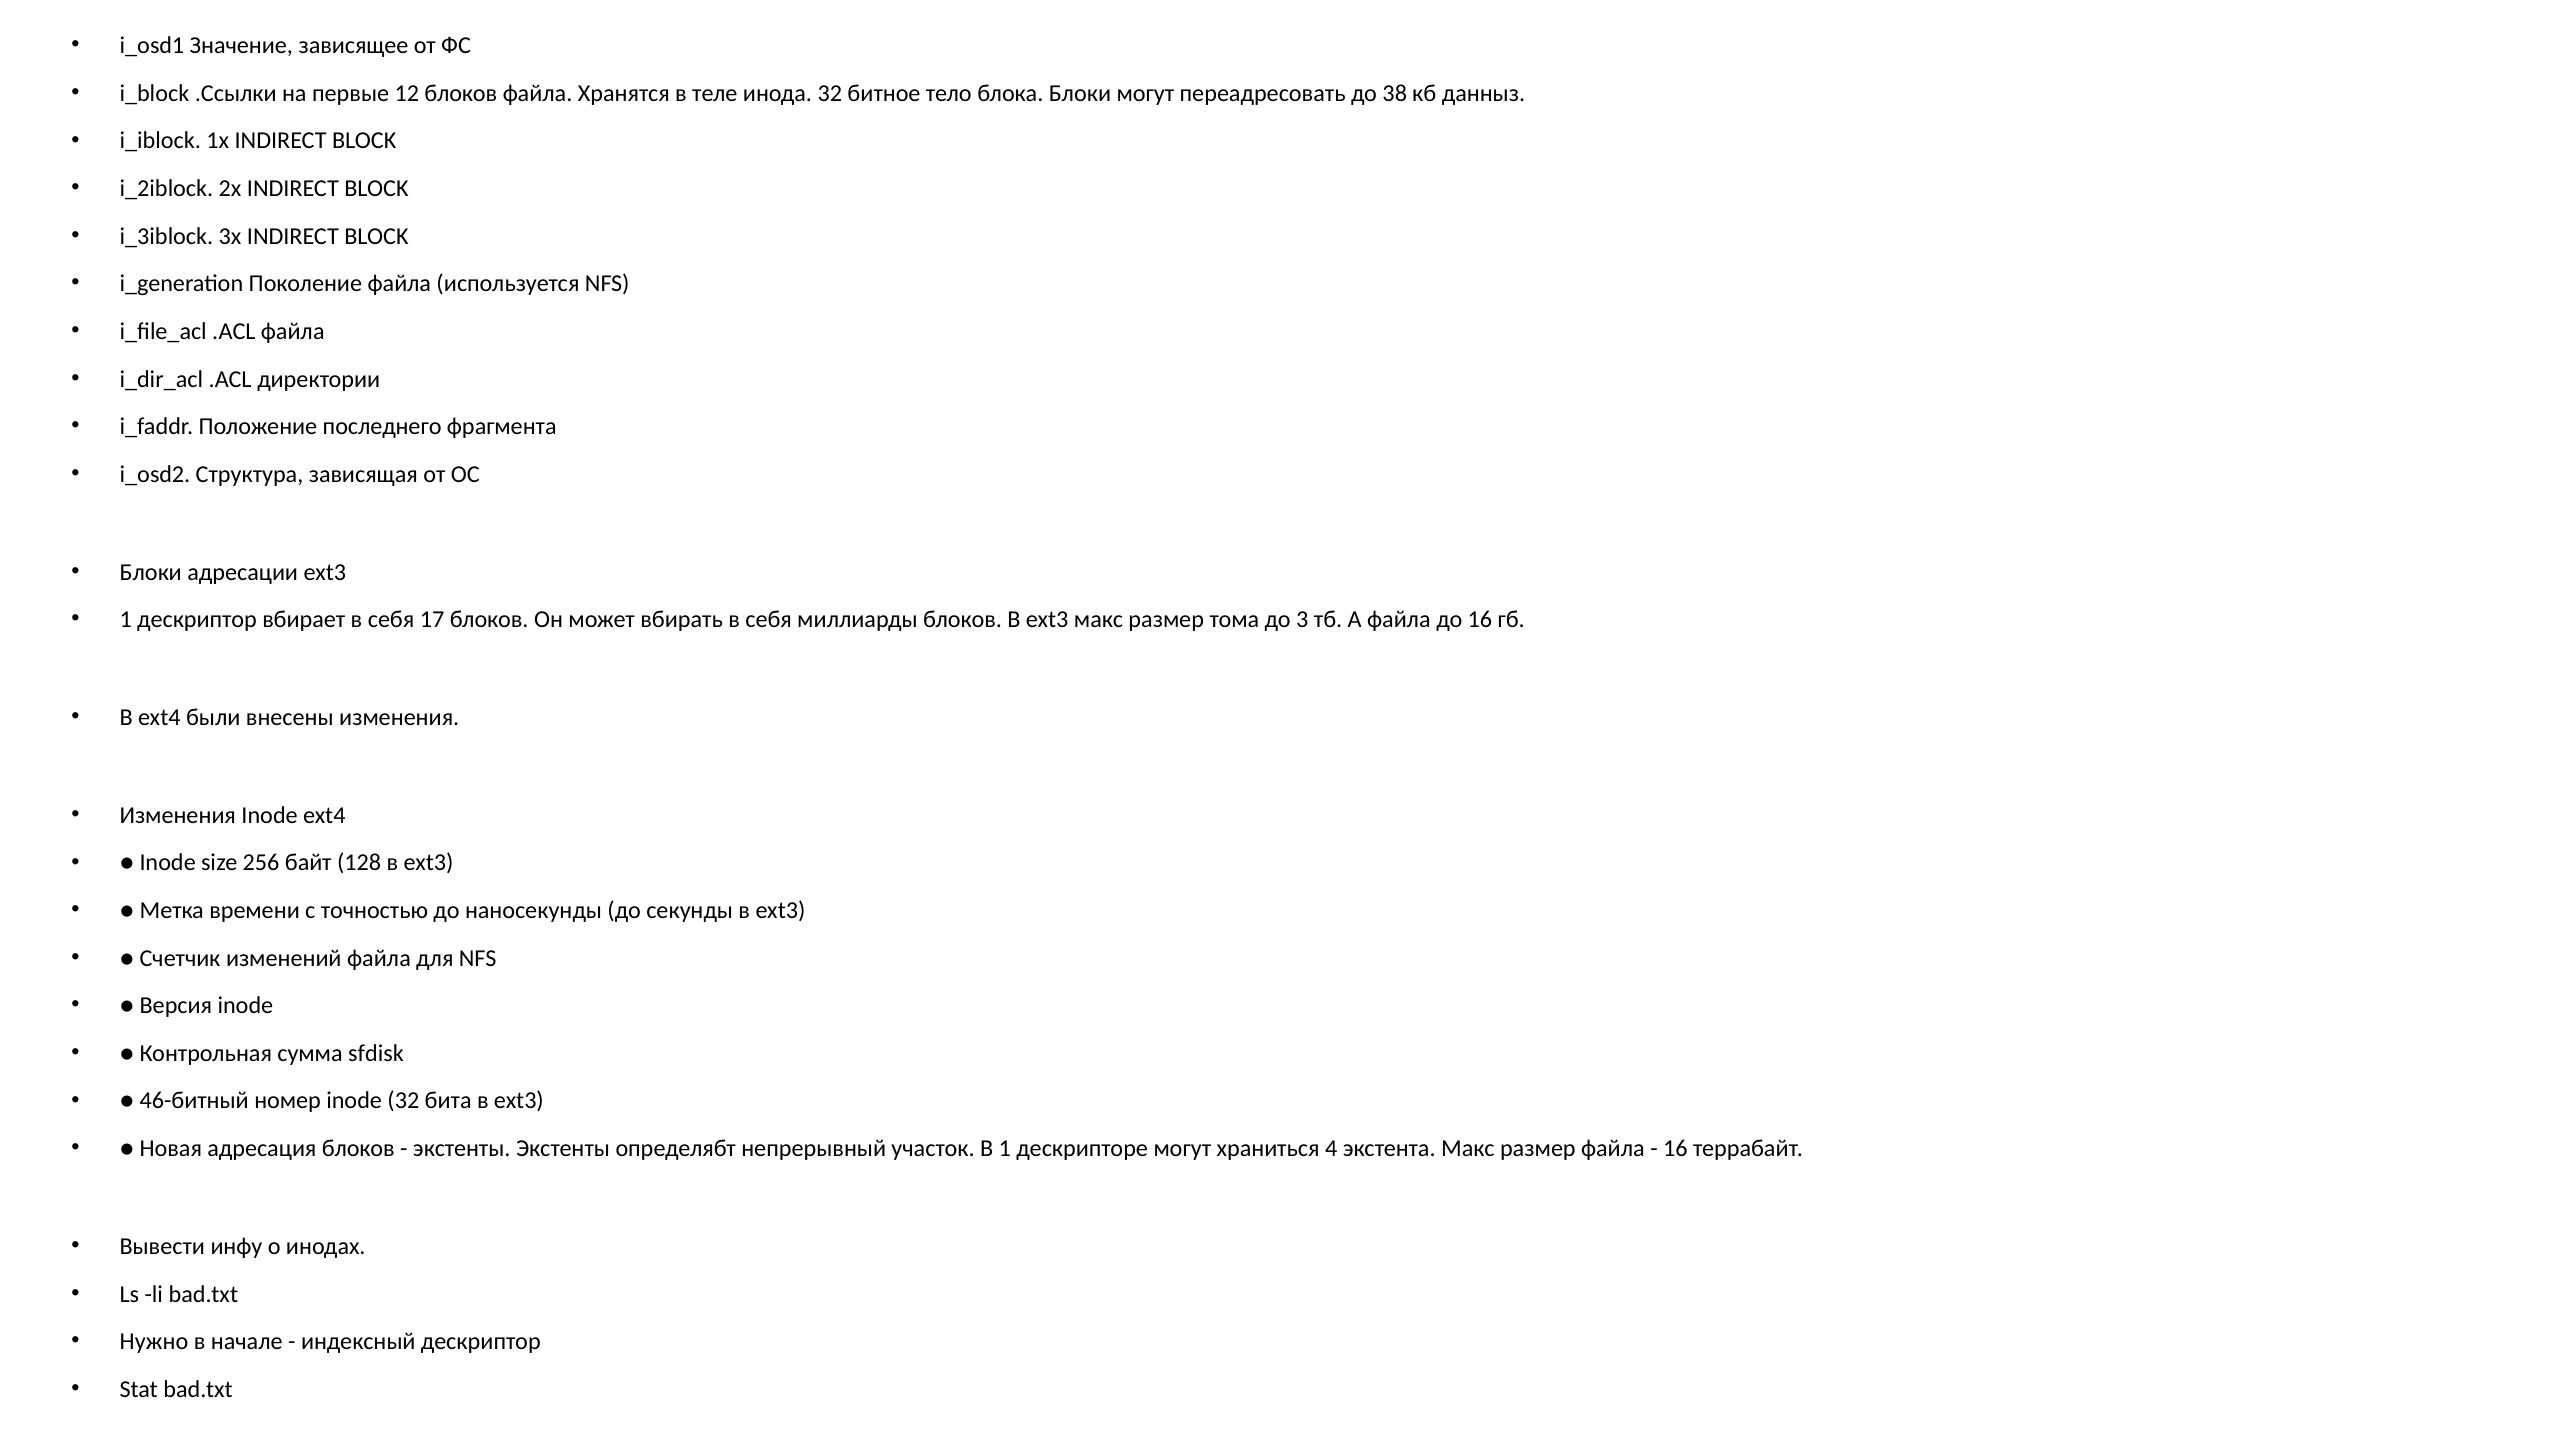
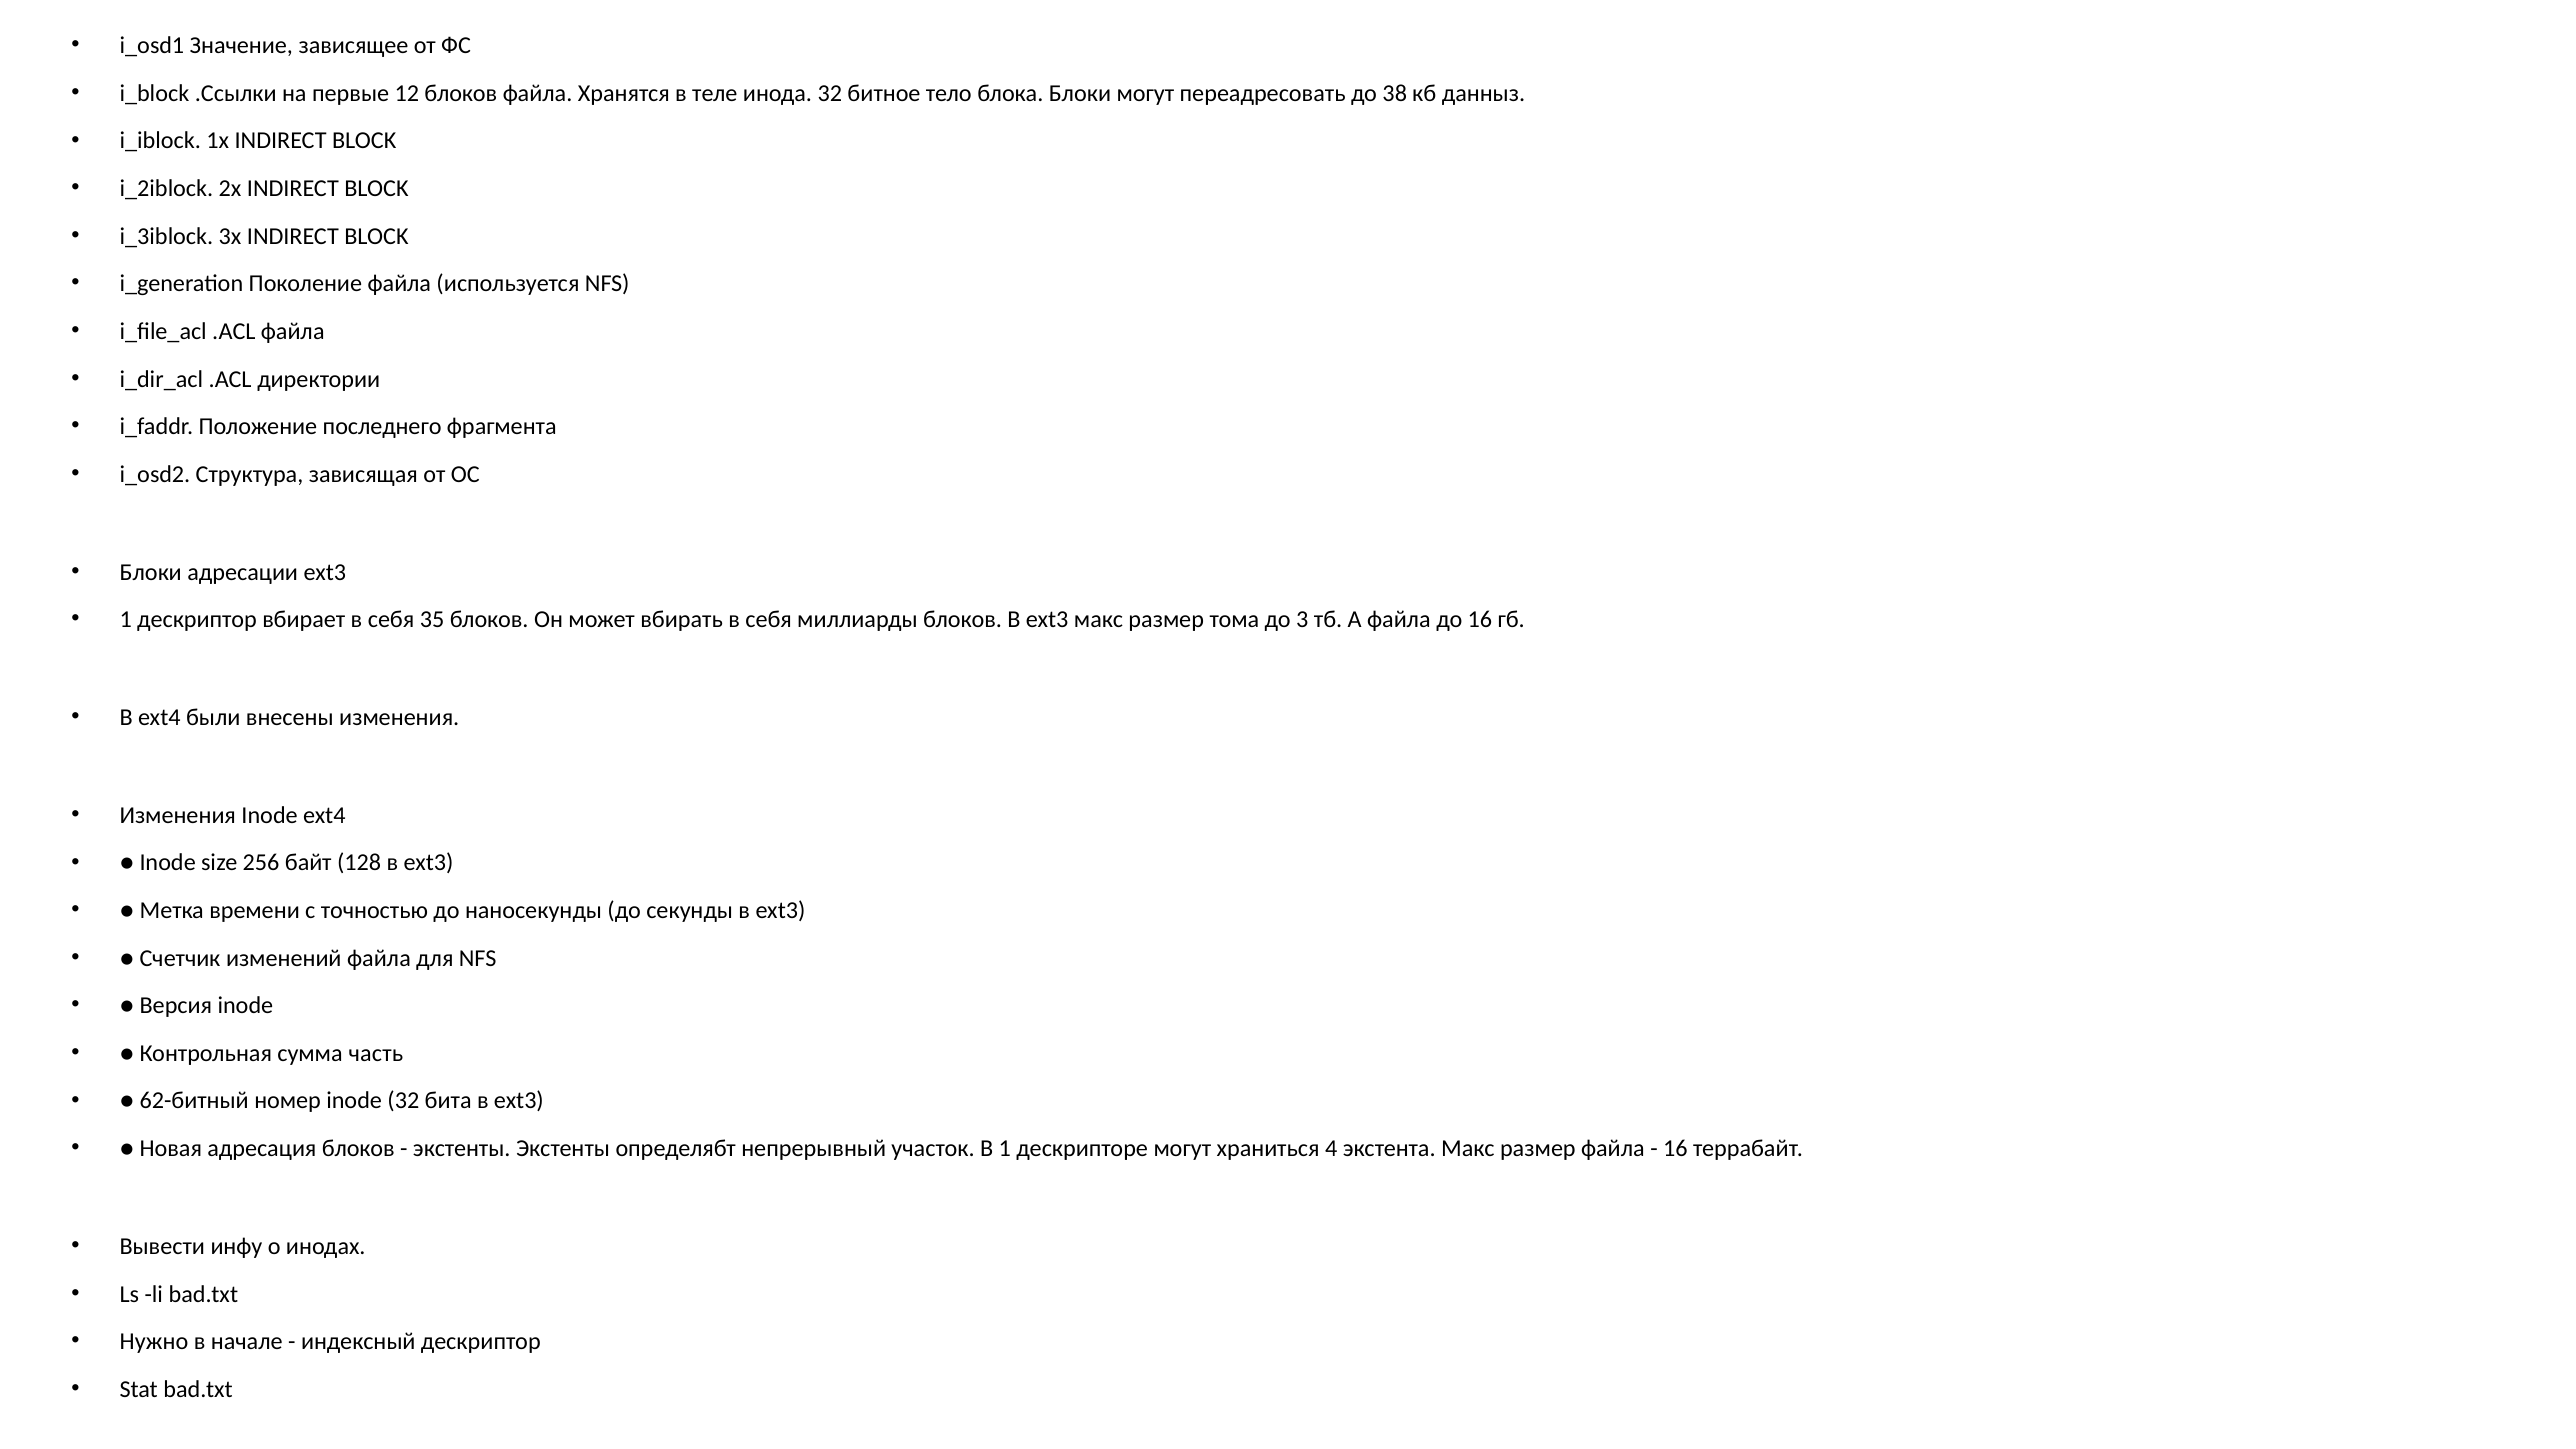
17: 17 -> 35
sfdisk: sfdisk -> часть
46-битный: 46-битный -> 62-битный
